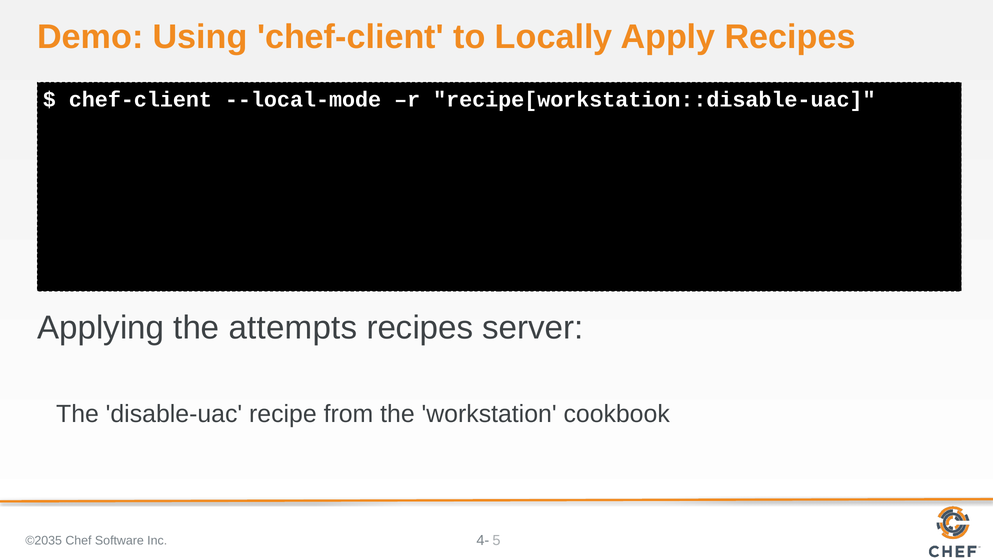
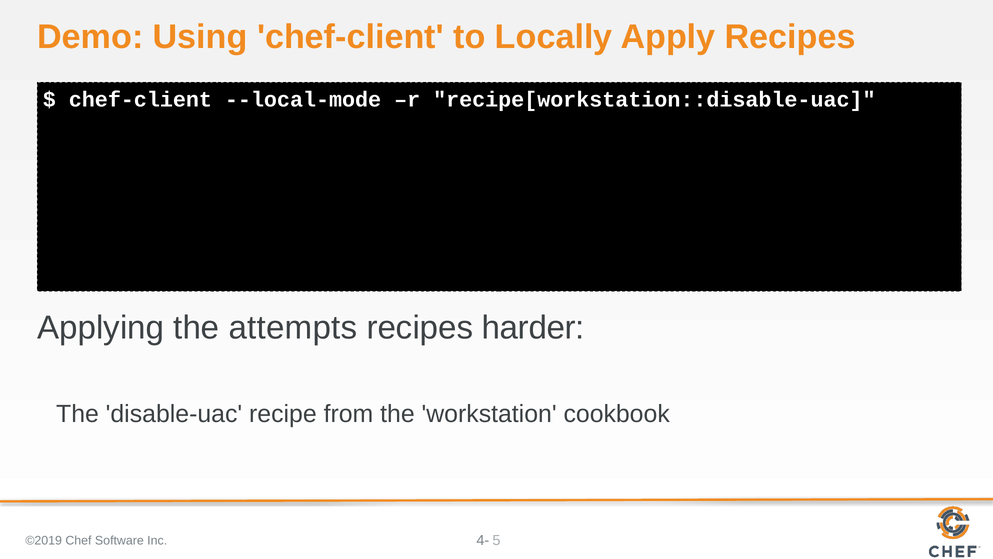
server: server -> harder
©2035: ©2035 -> ©2019
